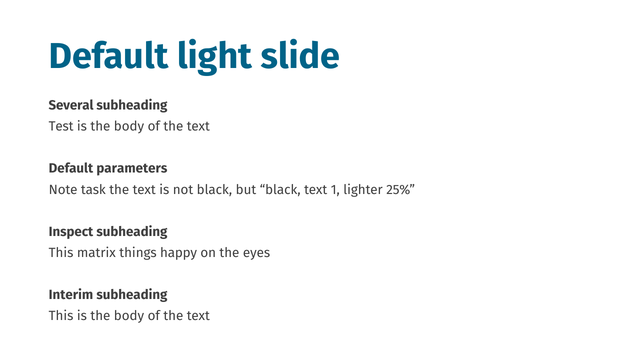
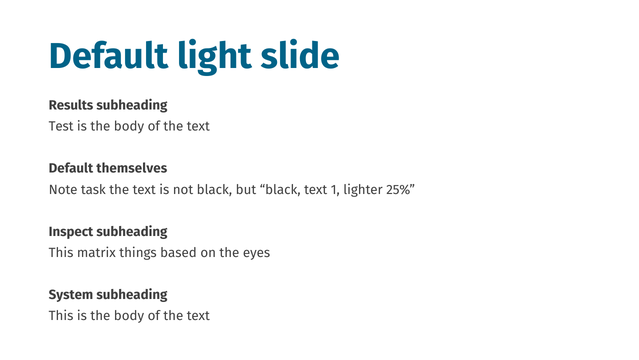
Several: Several -> Results
parameters: parameters -> themselves
happy: happy -> based
Interim: Interim -> System
